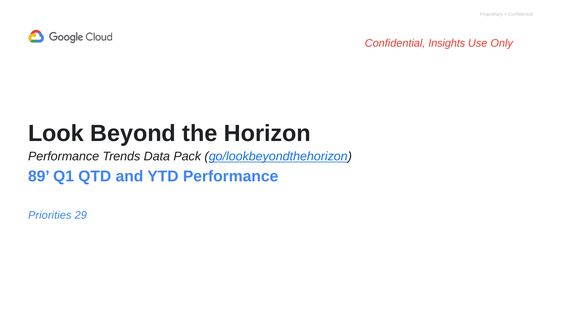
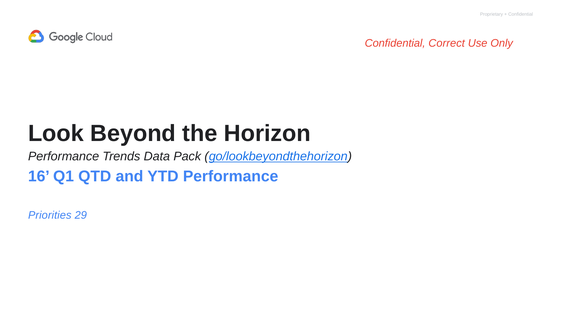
Insights: Insights -> Correct
89: 89 -> 16
